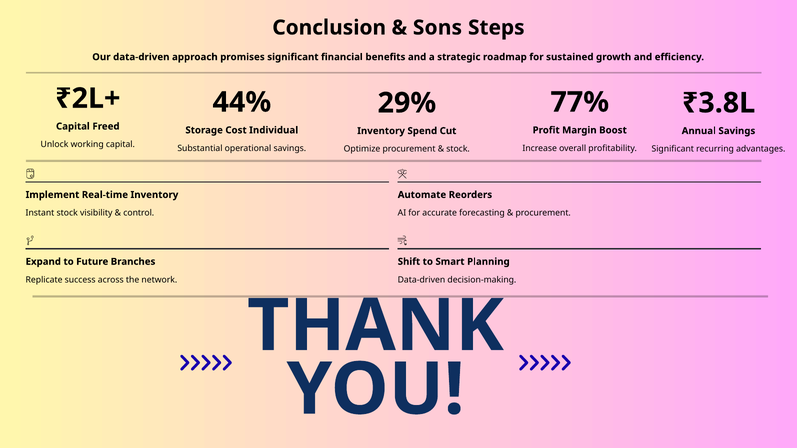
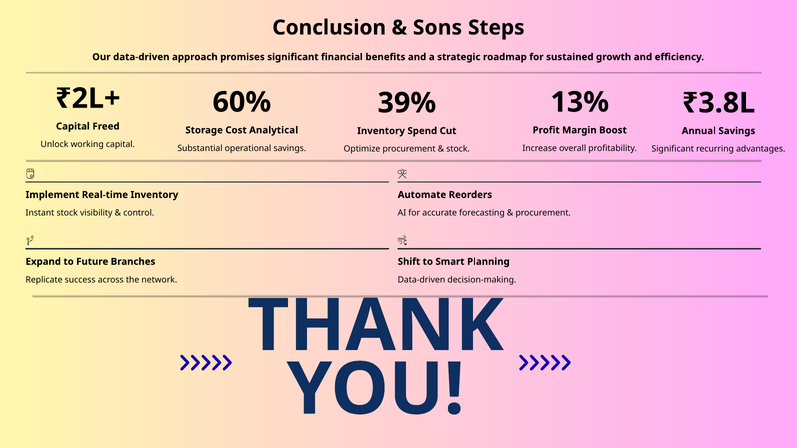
44%: 44% -> 60%
77%: 77% -> 13%
29%: 29% -> 39%
Individual: Individual -> Analytical
